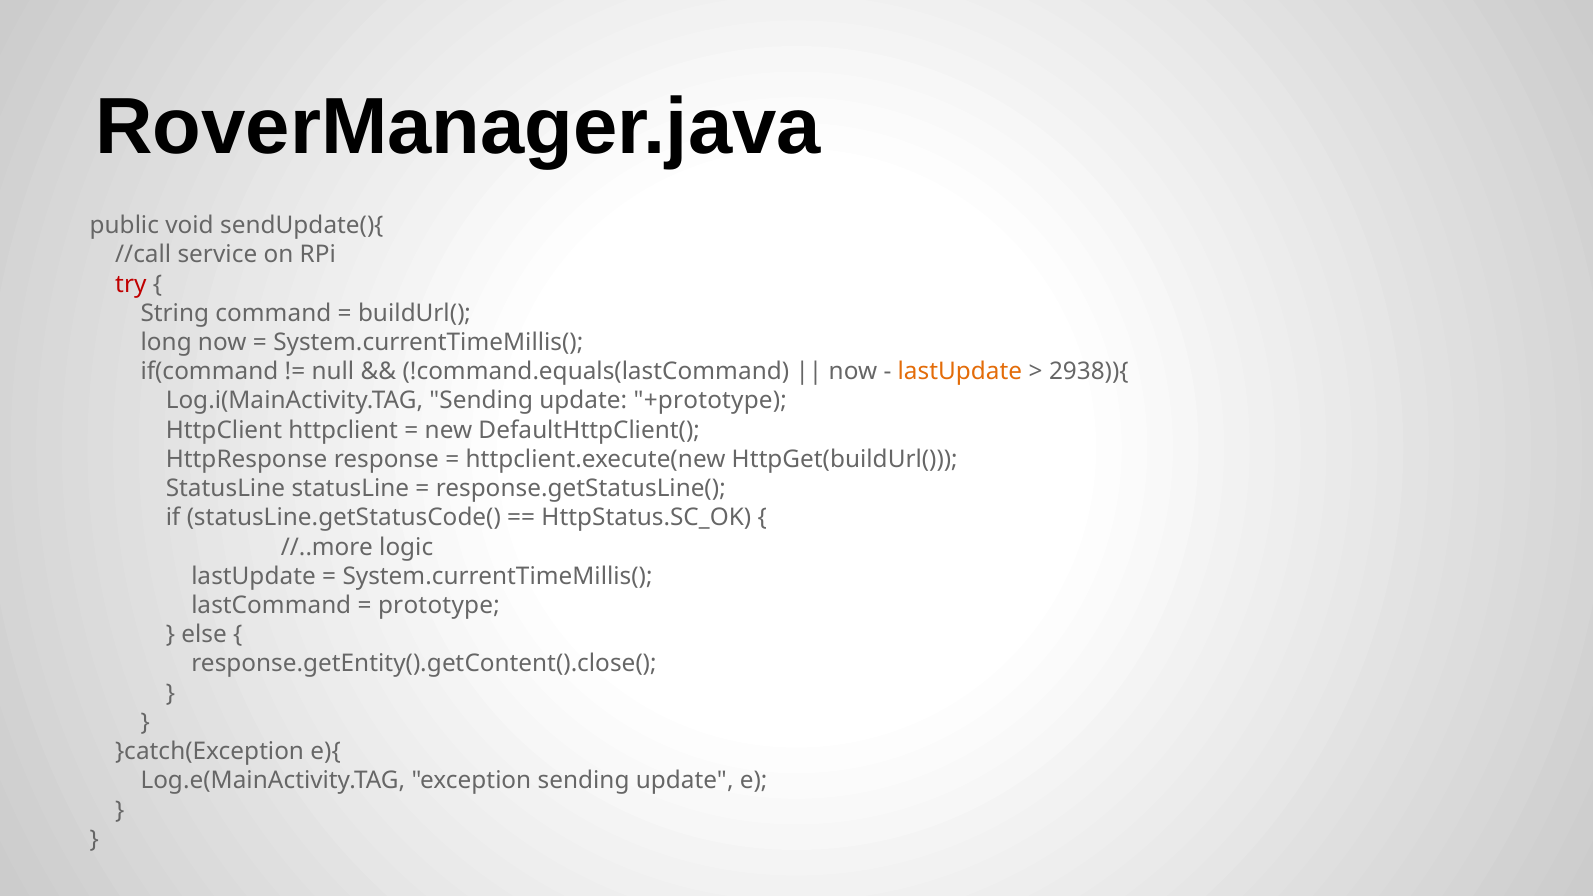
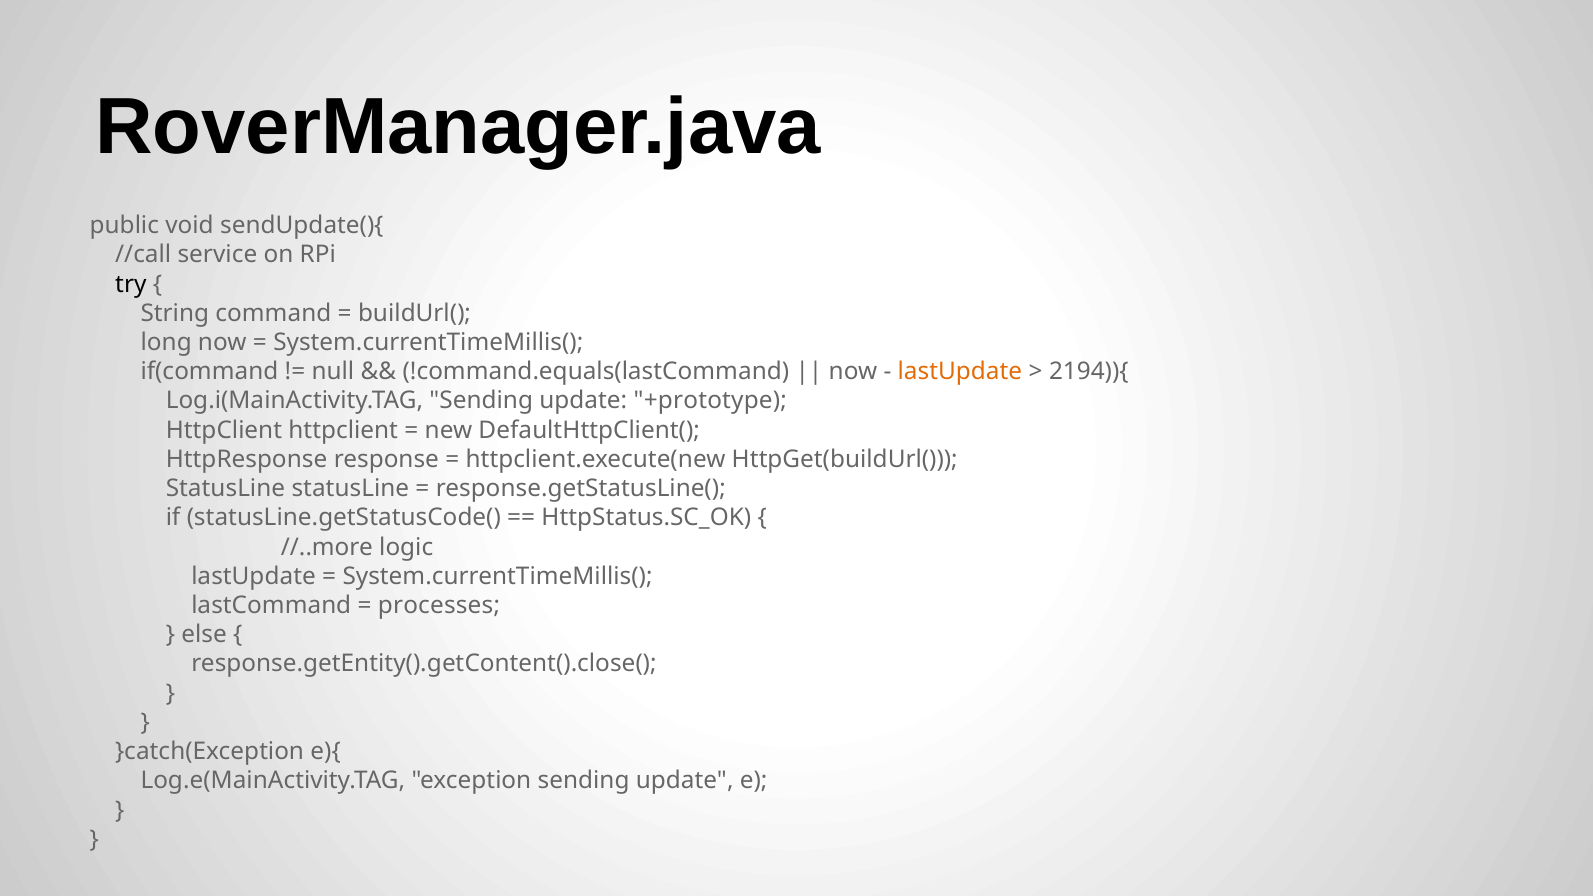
try colour: red -> black
2938)){: 2938)){ -> 2194)){
prototype: prototype -> processes
